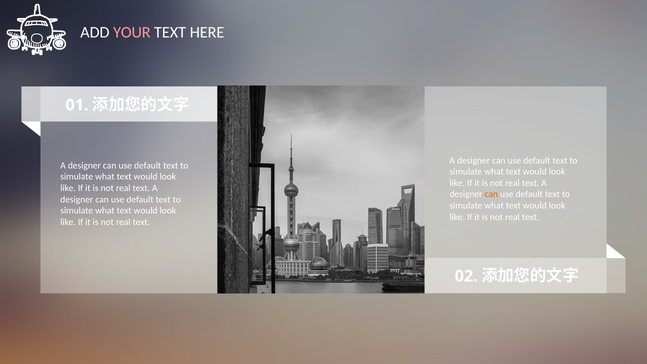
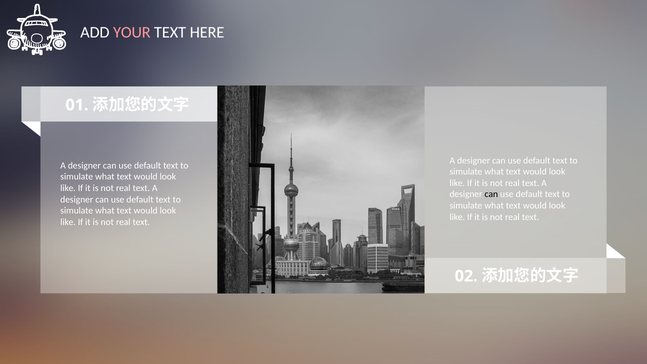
can at (491, 194) colour: orange -> black
